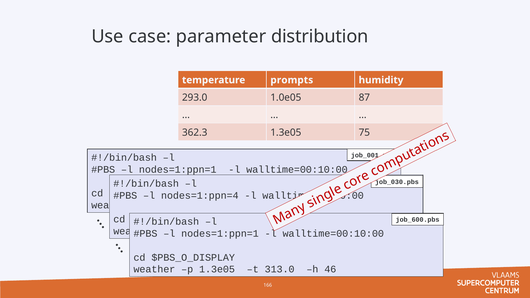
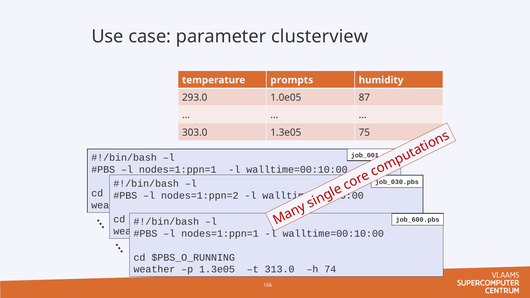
distribution: distribution -> clusterview
362.3: 362.3 -> 303.0
nodes=1:ppn=4: nodes=1:ppn=4 -> nodes=1:ppn=2
$PBS_O_DISPLAY: $PBS_O_DISPLAY -> $PBS_O_RUNNING
46: 46 -> 74
